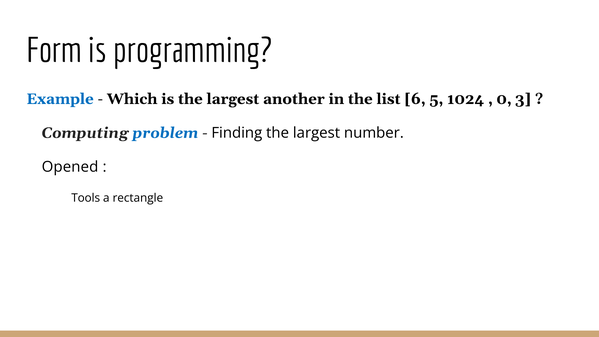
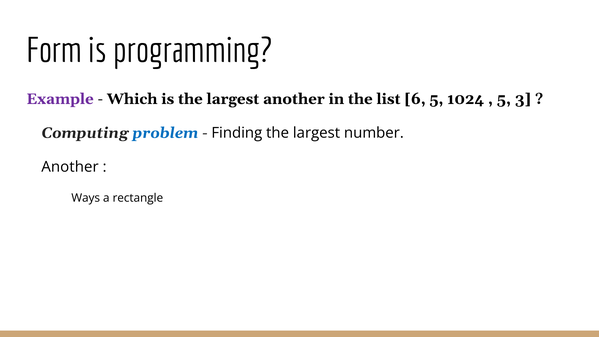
Example colour: blue -> purple
0 at (504, 99): 0 -> 5
Opened at (70, 167): Opened -> Another
Tools: Tools -> Ways
